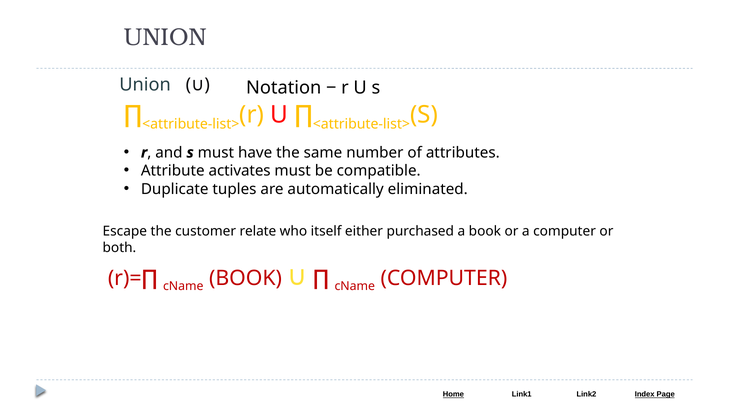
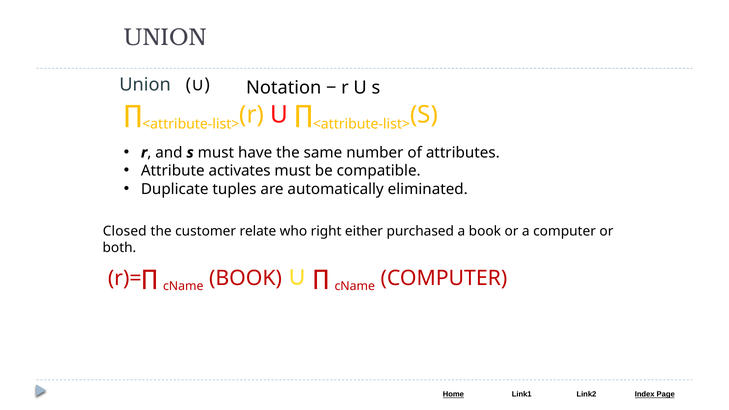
Escape: Escape -> Closed
itself: itself -> right
